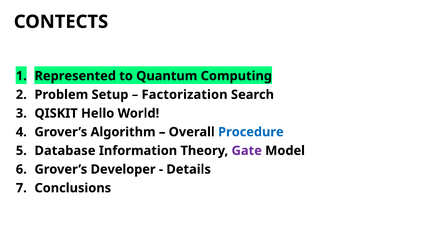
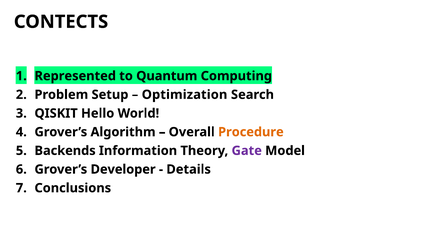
Factorization: Factorization -> Optimization
Procedure colour: blue -> orange
Database: Database -> Backends
